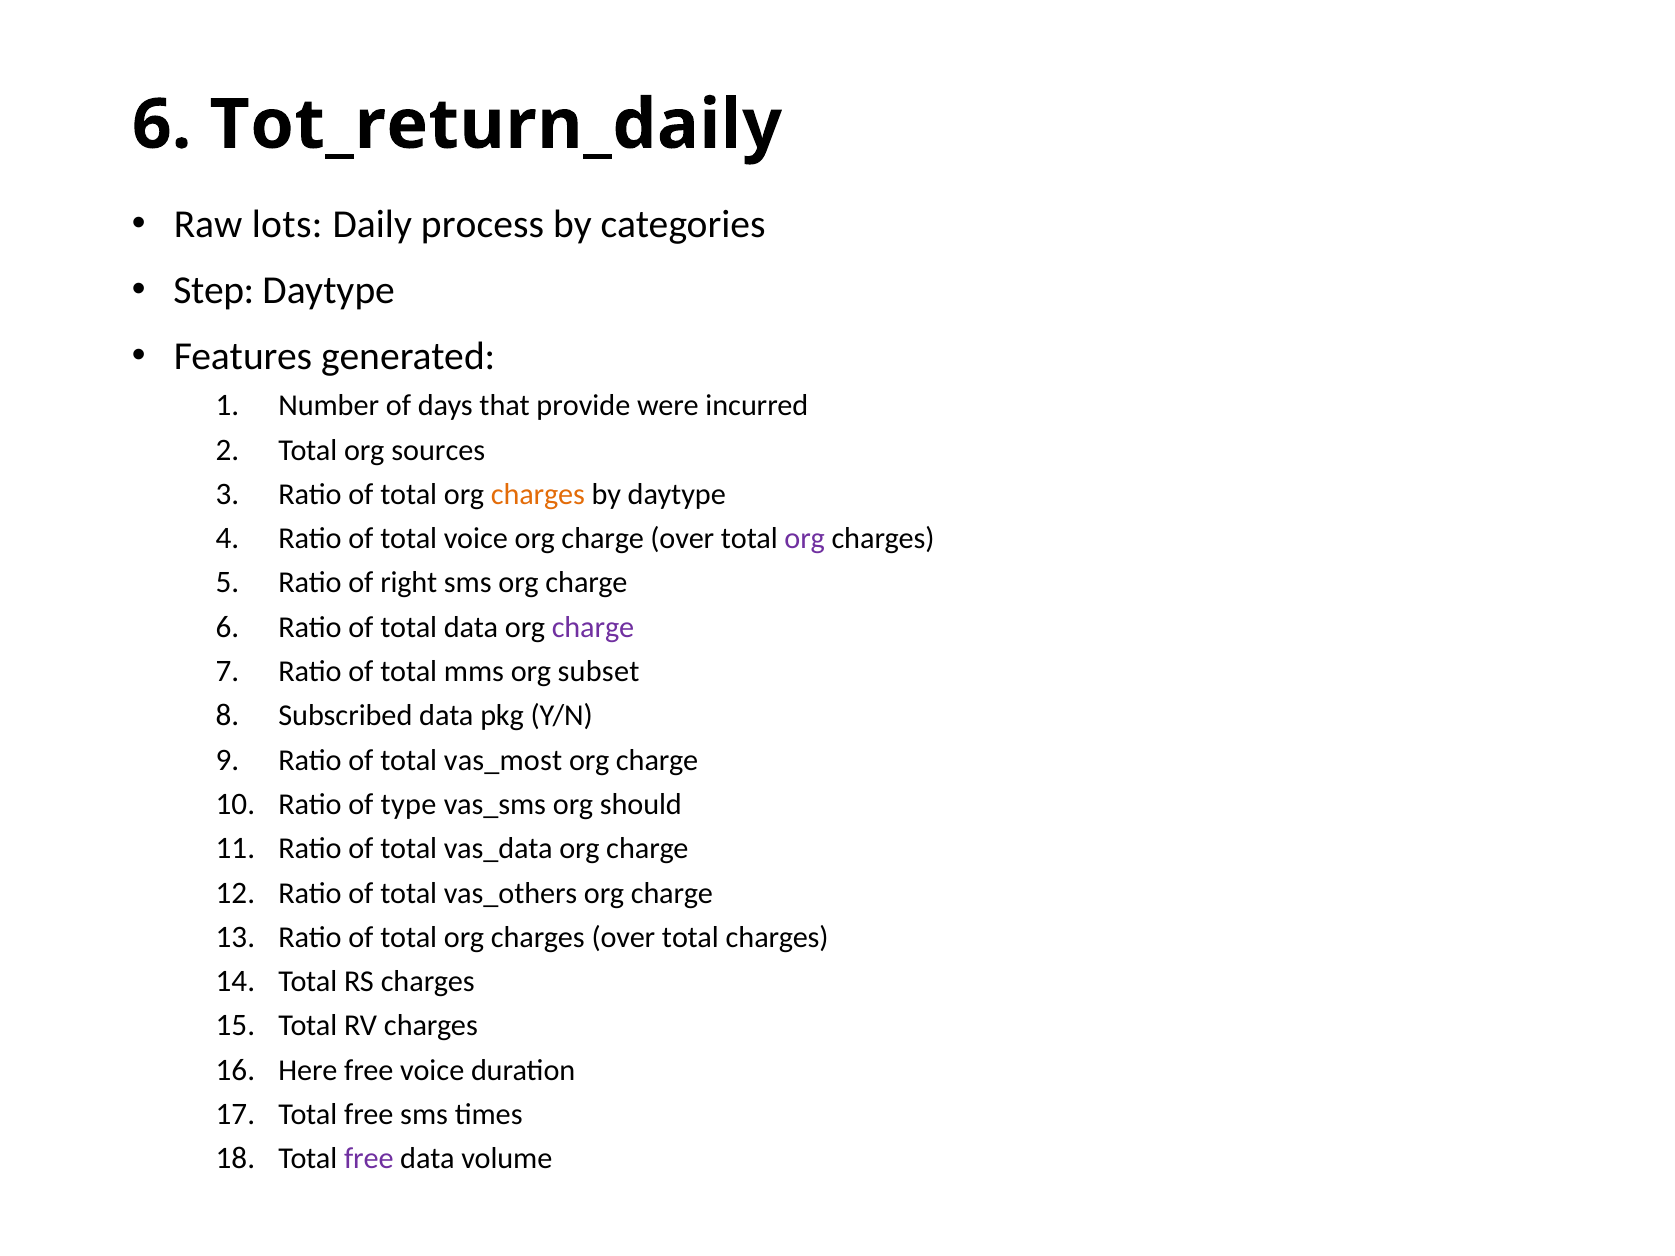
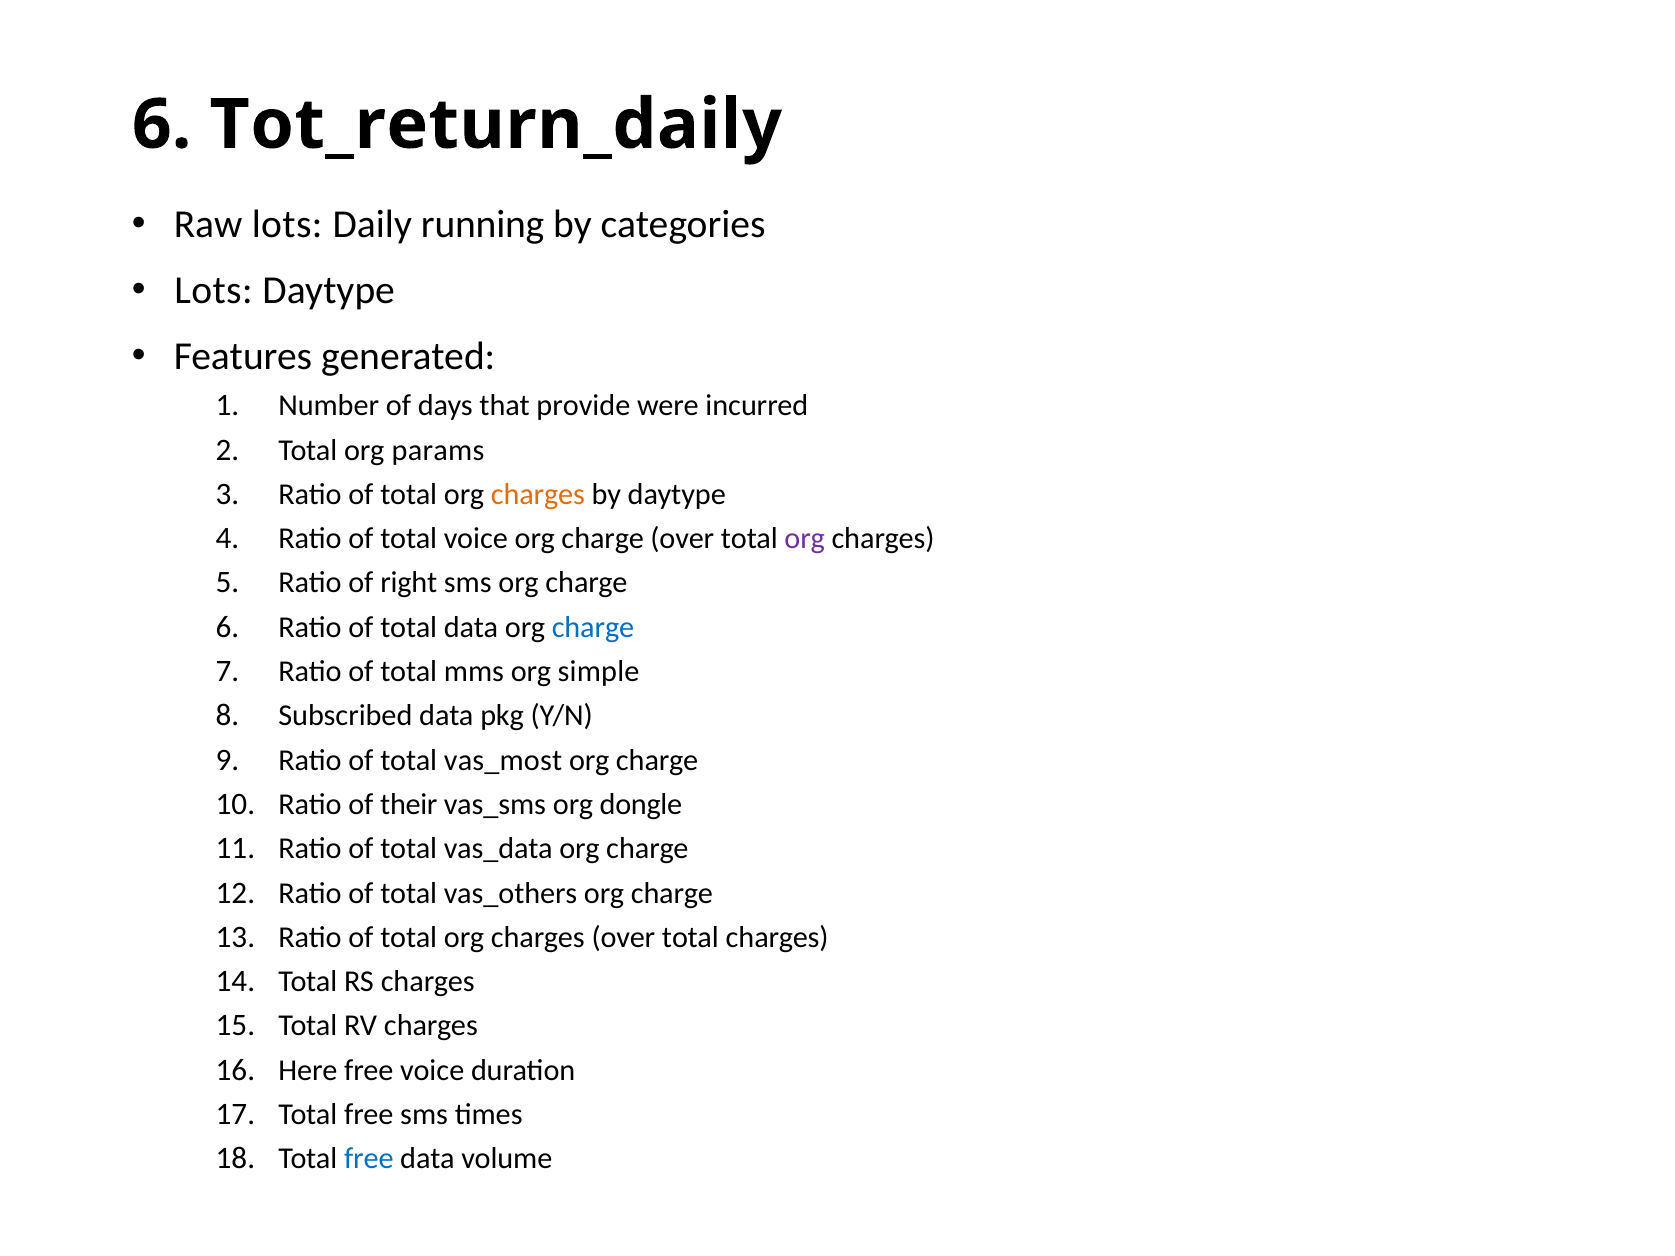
process: process -> running
Step at (214, 290): Step -> Lots
sources: sources -> params
charge at (593, 627) colour: purple -> blue
subset: subset -> simple
type: type -> their
should: should -> dongle
free at (369, 1159) colour: purple -> blue
